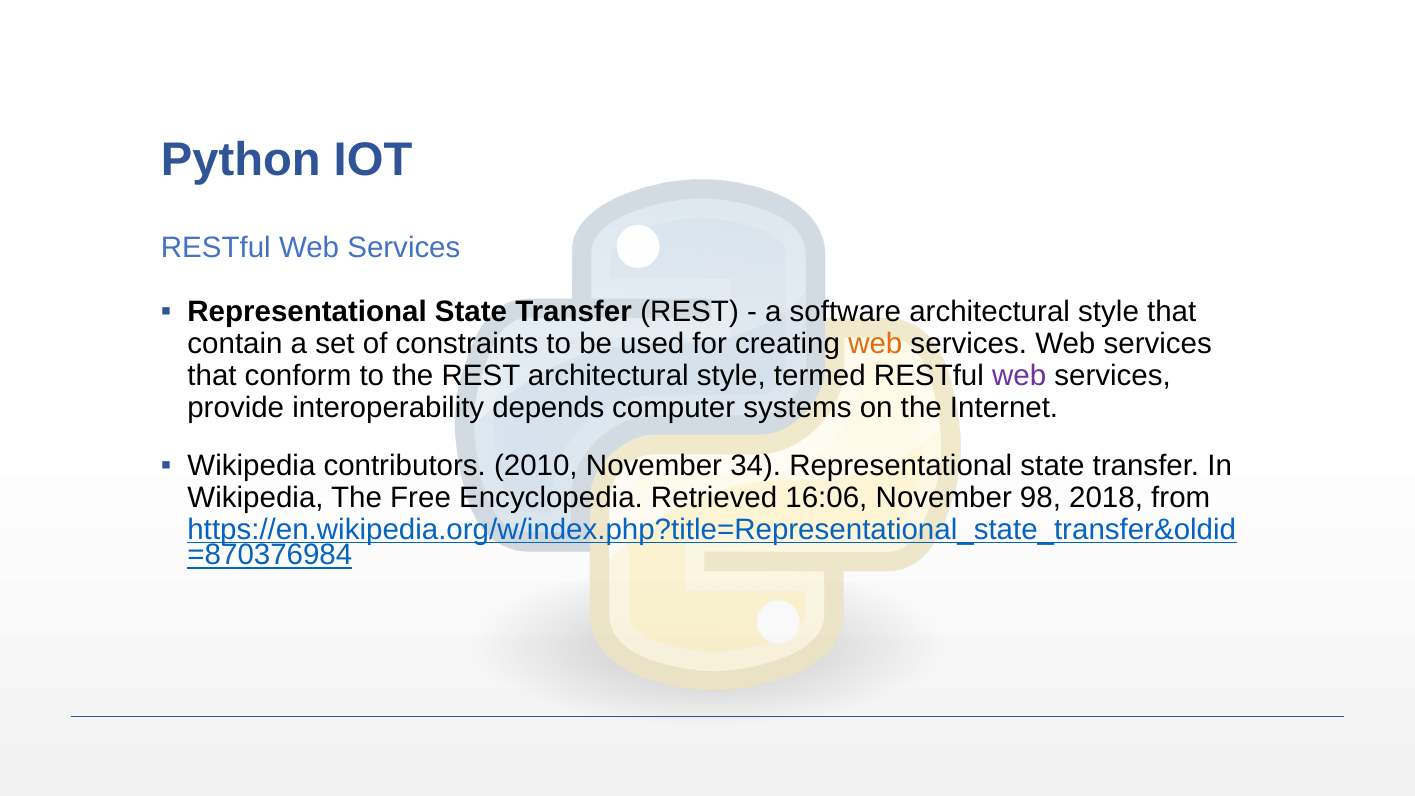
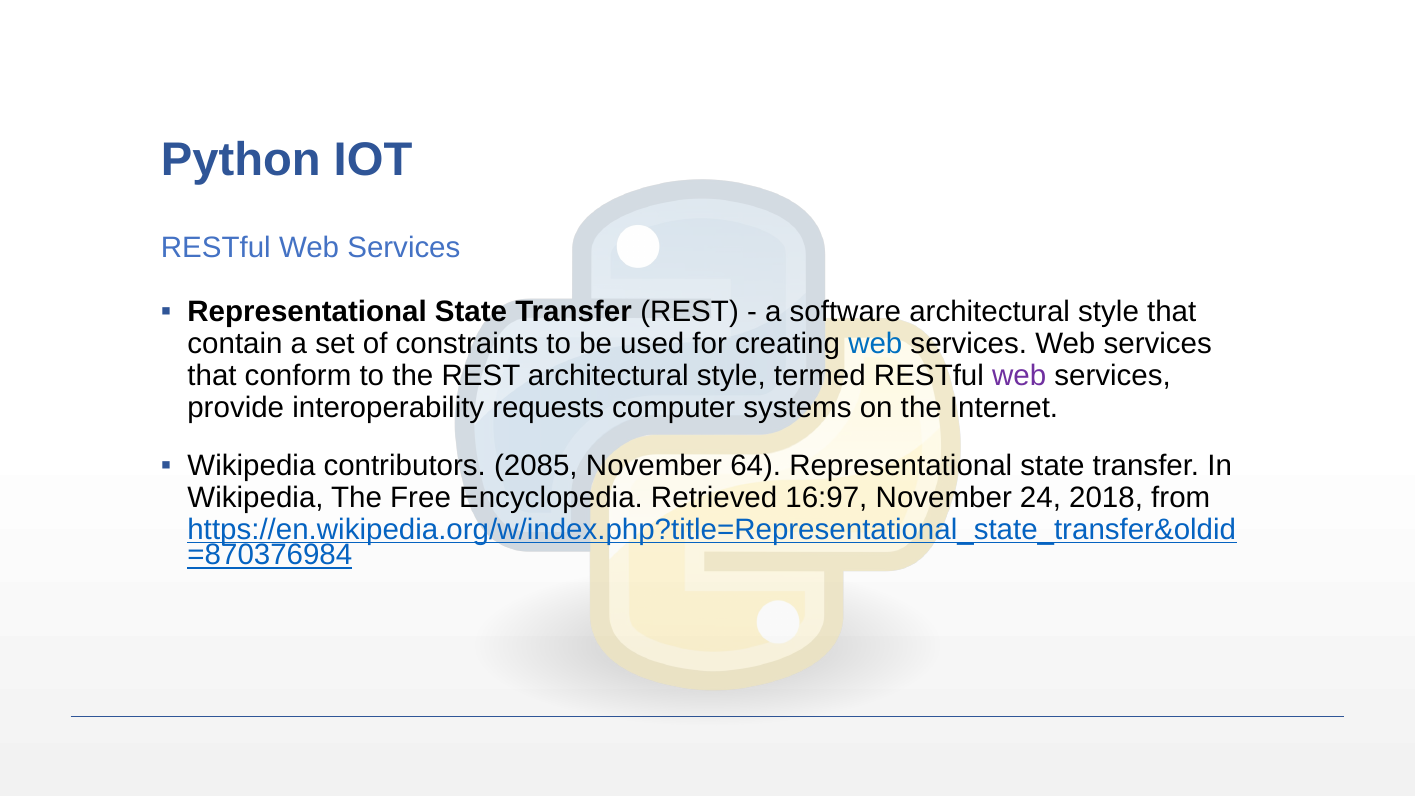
web at (875, 344) colour: orange -> blue
depends: depends -> requests
2010: 2010 -> 2085
34: 34 -> 64
16:06: 16:06 -> 16:97
98: 98 -> 24
